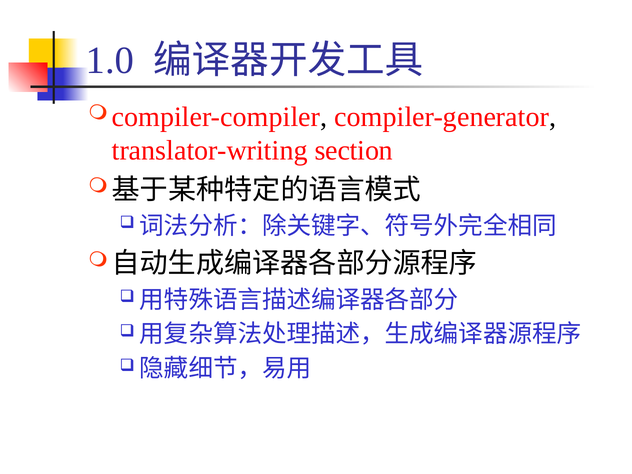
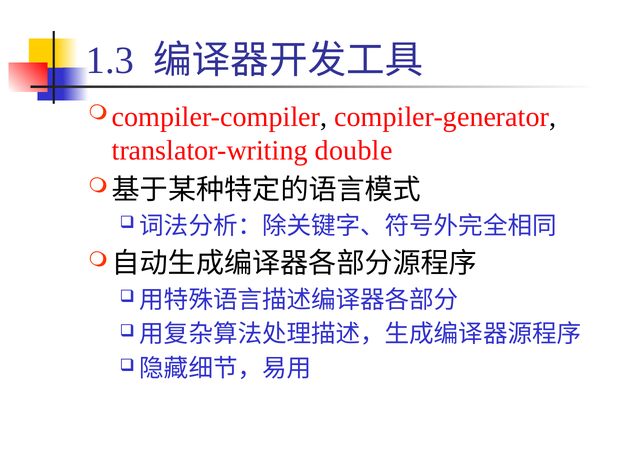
1.0: 1.0 -> 1.3
section: section -> double
